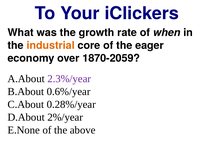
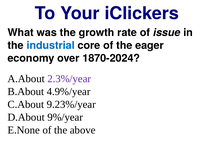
when: when -> issue
industrial colour: orange -> blue
1870-2059: 1870-2059 -> 1870-2024
0.6%/year: 0.6%/year -> 4.9%/year
0.28%/year: 0.28%/year -> 9.23%/year
2%/year: 2%/year -> 9%/year
